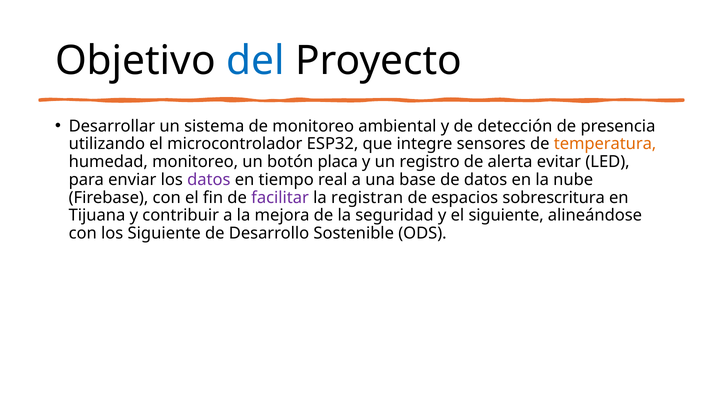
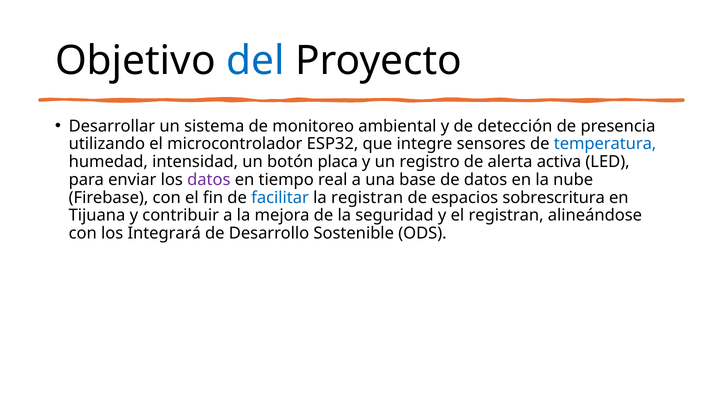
temperatura colour: orange -> blue
humedad monitoreo: monitoreo -> intensidad
evitar: evitar -> activa
facilitar colour: purple -> blue
el siguiente: siguiente -> registran
los Siguiente: Siguiente -> Integrará
